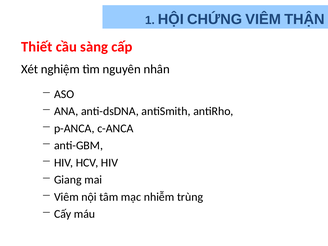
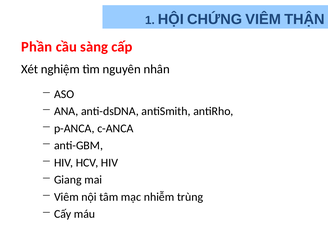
Thiết: Thiết -> Phần
